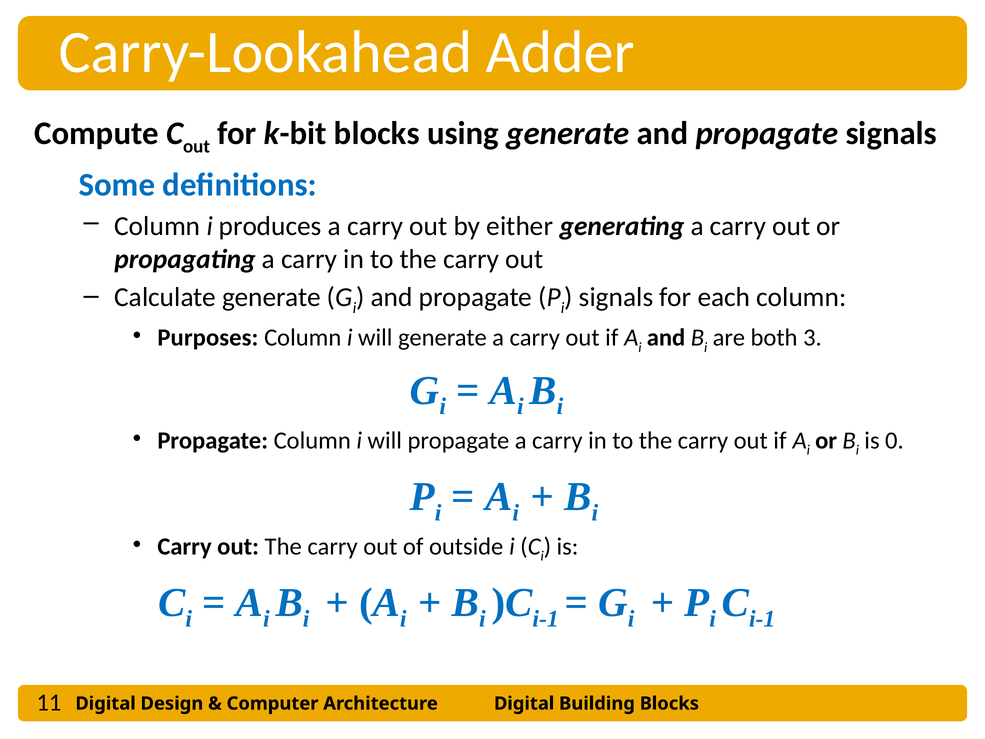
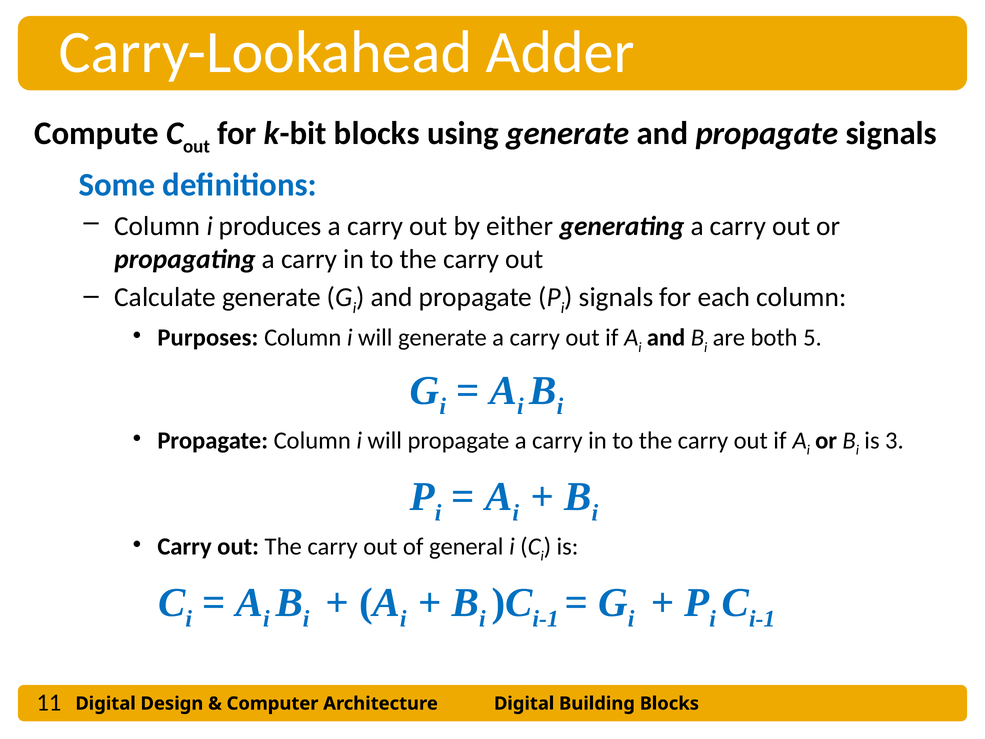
3: 3 -> 5
0: 0 -> 3
outside: outside -> general
